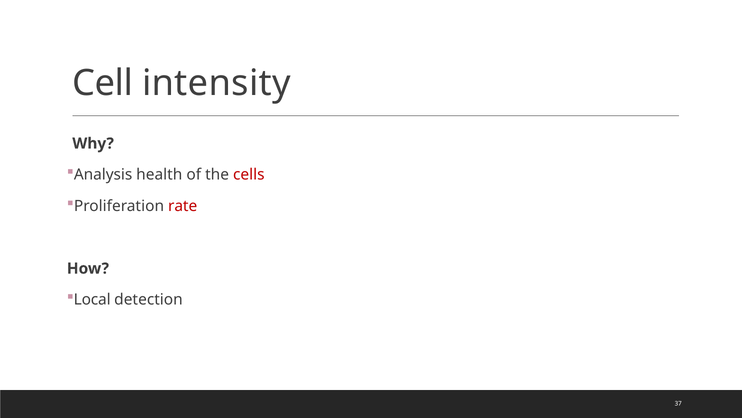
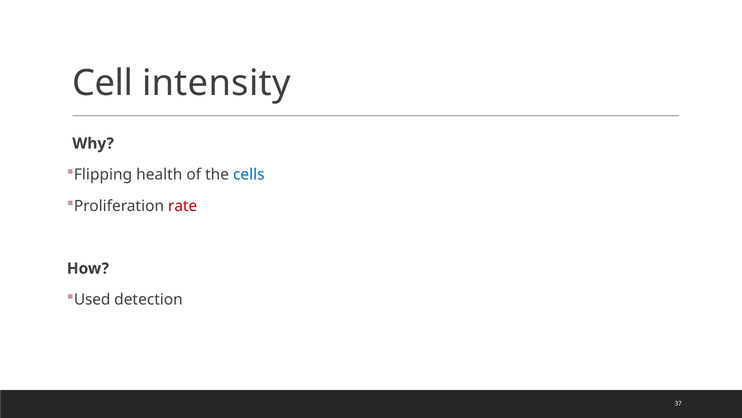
Analysis: Analysis -> Flipping
cells colour: red -> blue
Local: Local -> Used
